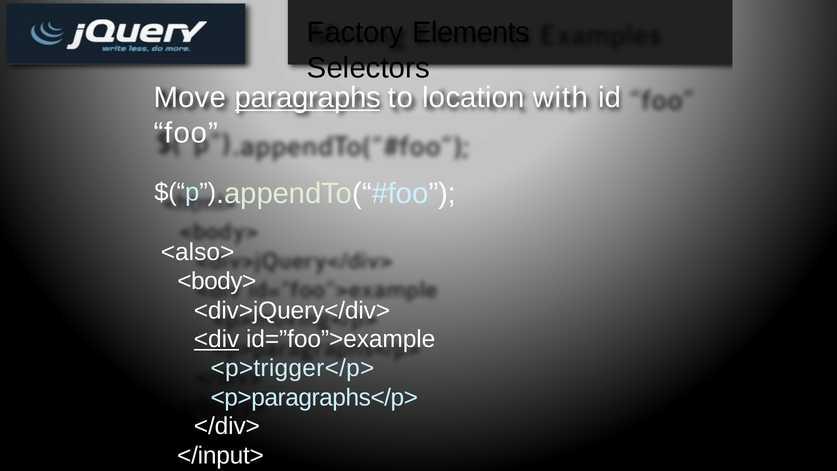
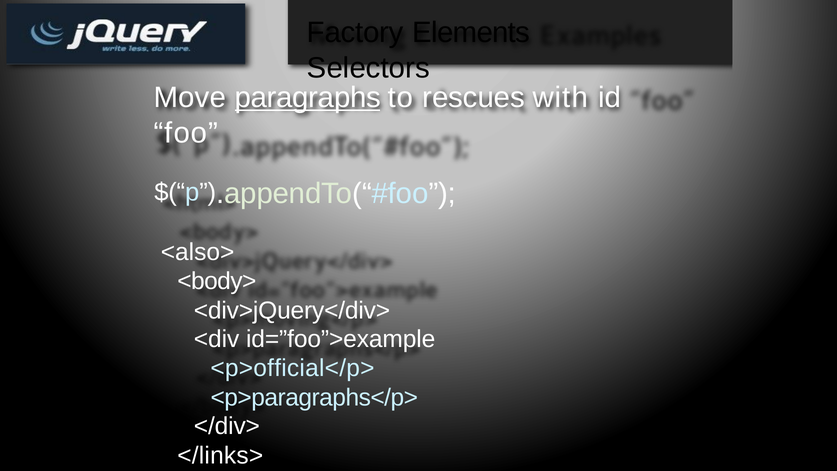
location: location -> rescues
<div underline: present -> none
<p>trigger</p>: <p>trigger</p> -> <p>official</p>
</input>: </input> -> </links>
